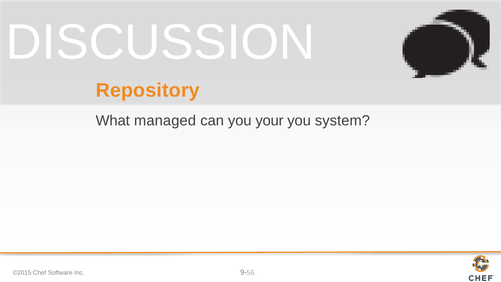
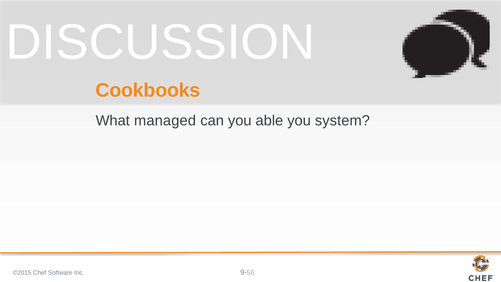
Repository: Repository -> Cookbooks
your: your -> able
